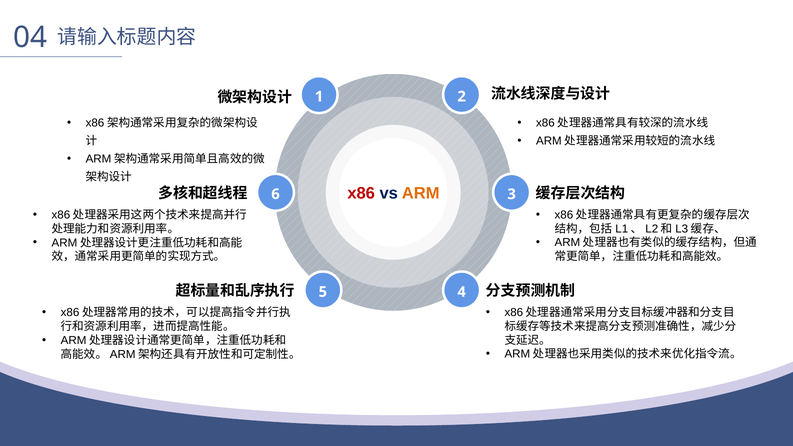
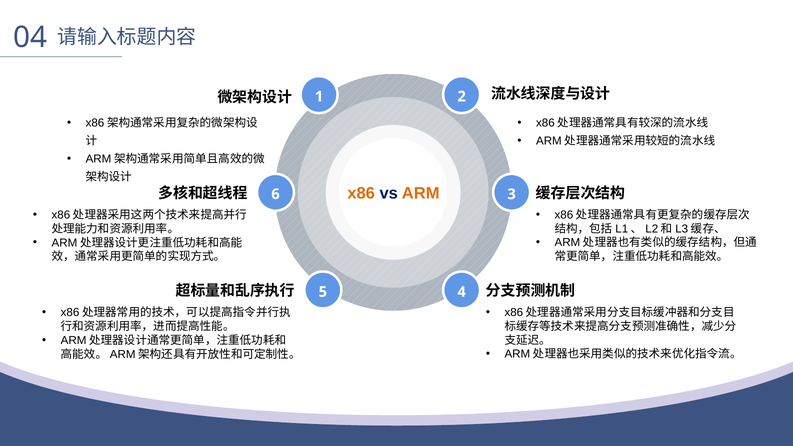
x86 colour: red -> orange
